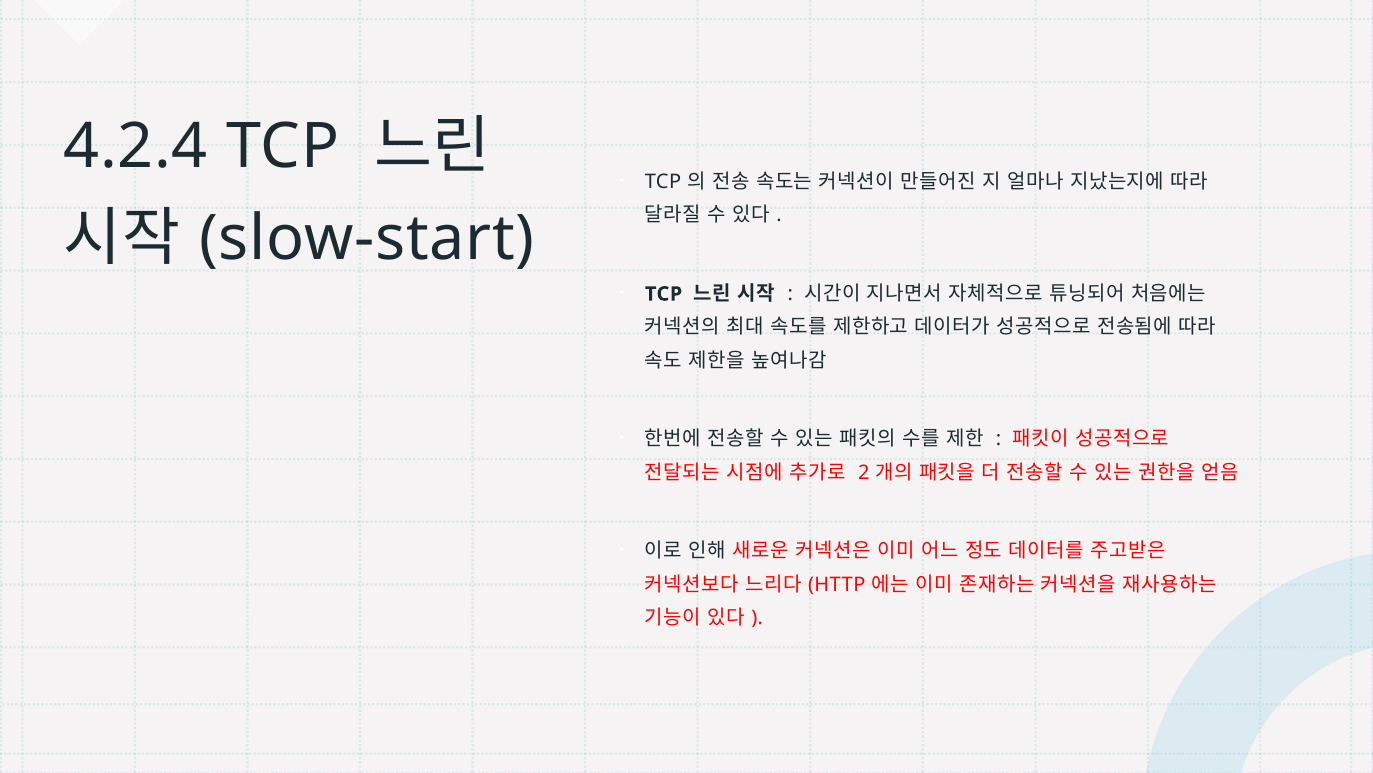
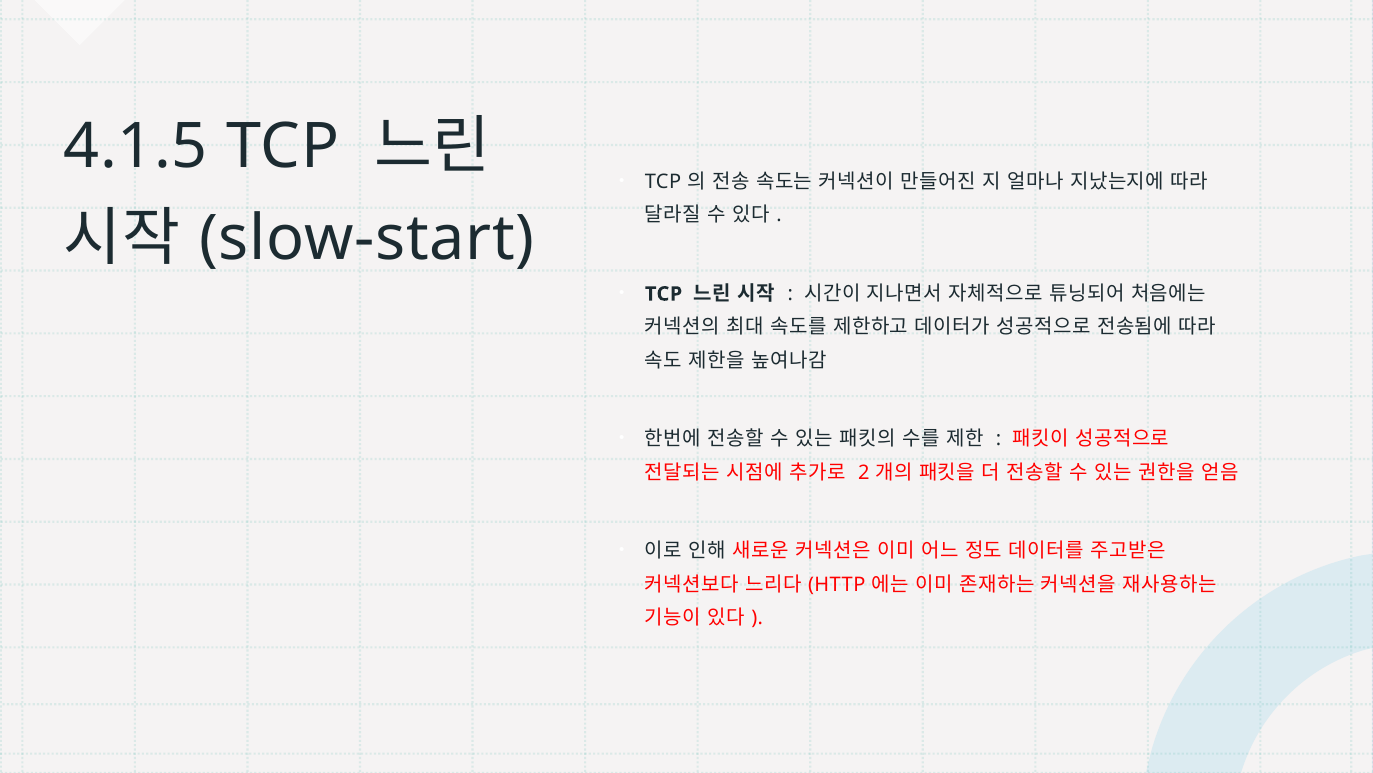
4.2.4: 4.2.4 -> 4.1.5
